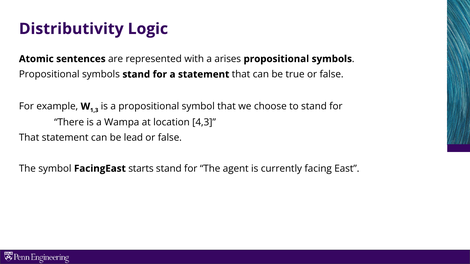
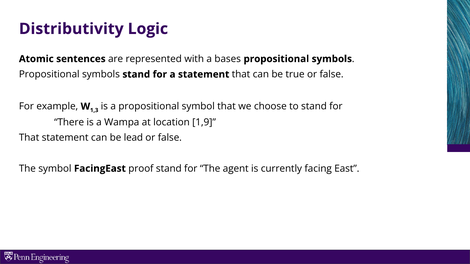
arises: arises -> bases
4,3: 4,3 -> 1,9
starts: starts -> proof
